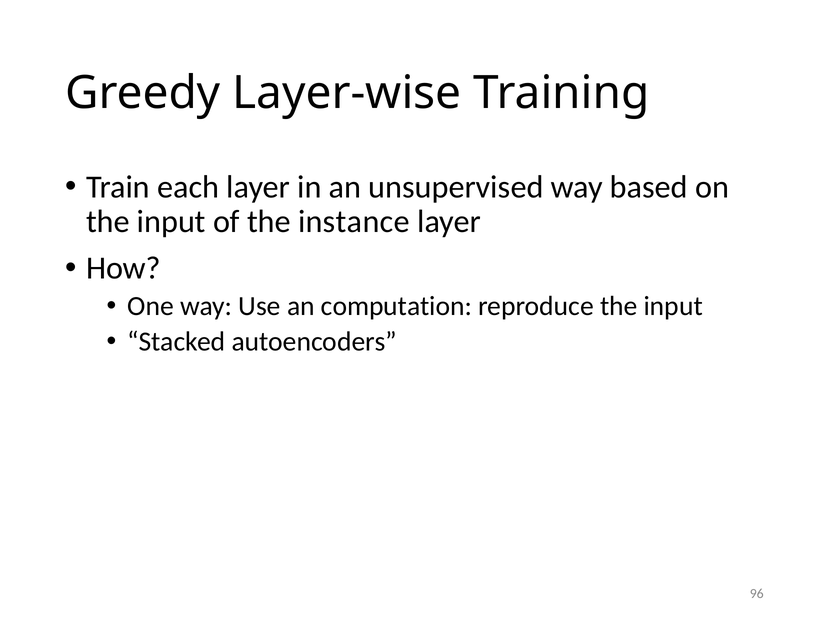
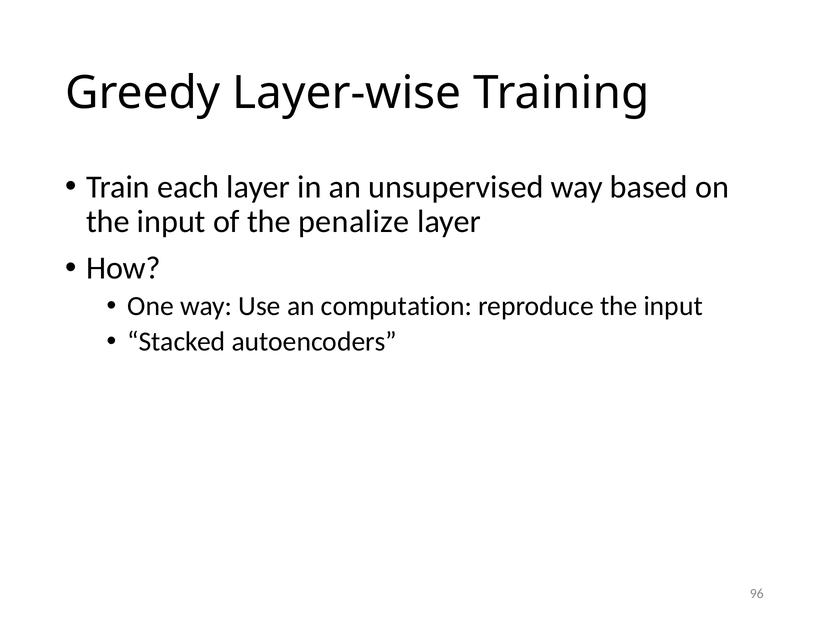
instance: instance -> penalize
